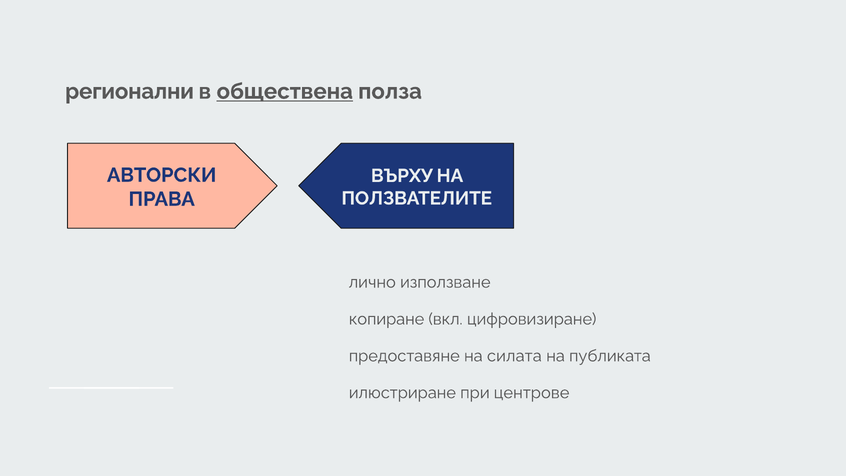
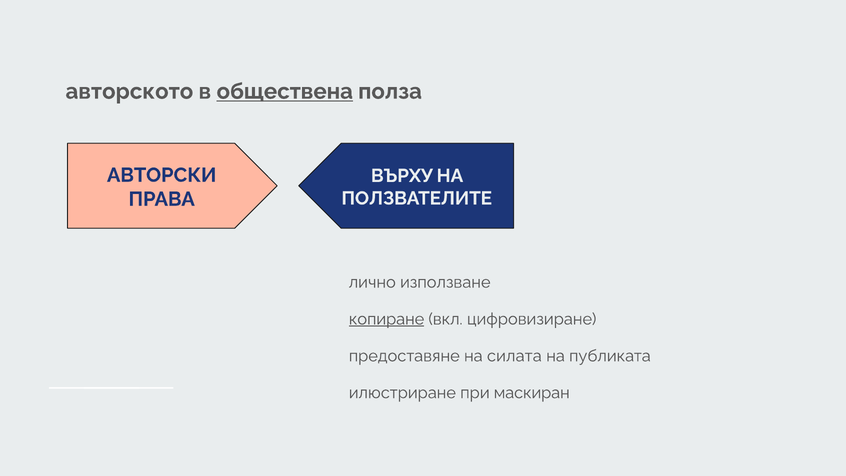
регионални: регионални -> авторското
копиране underline: none -> present
центрове: центрове -> маскиран
